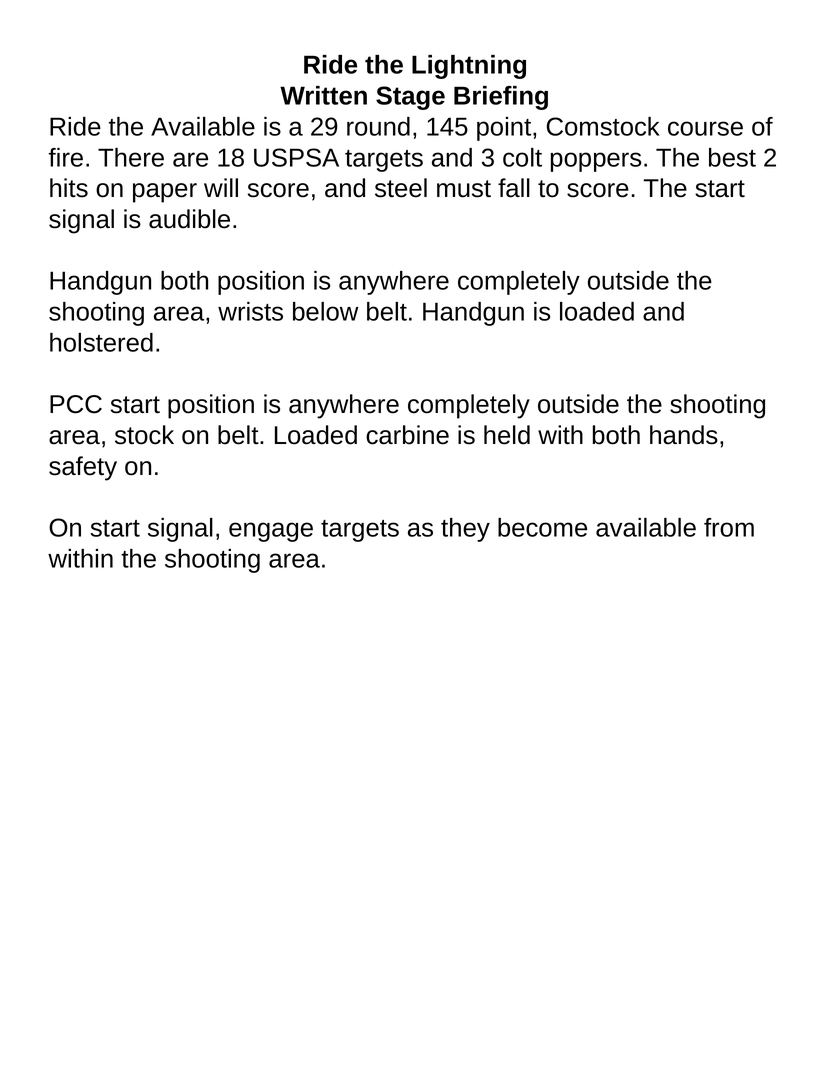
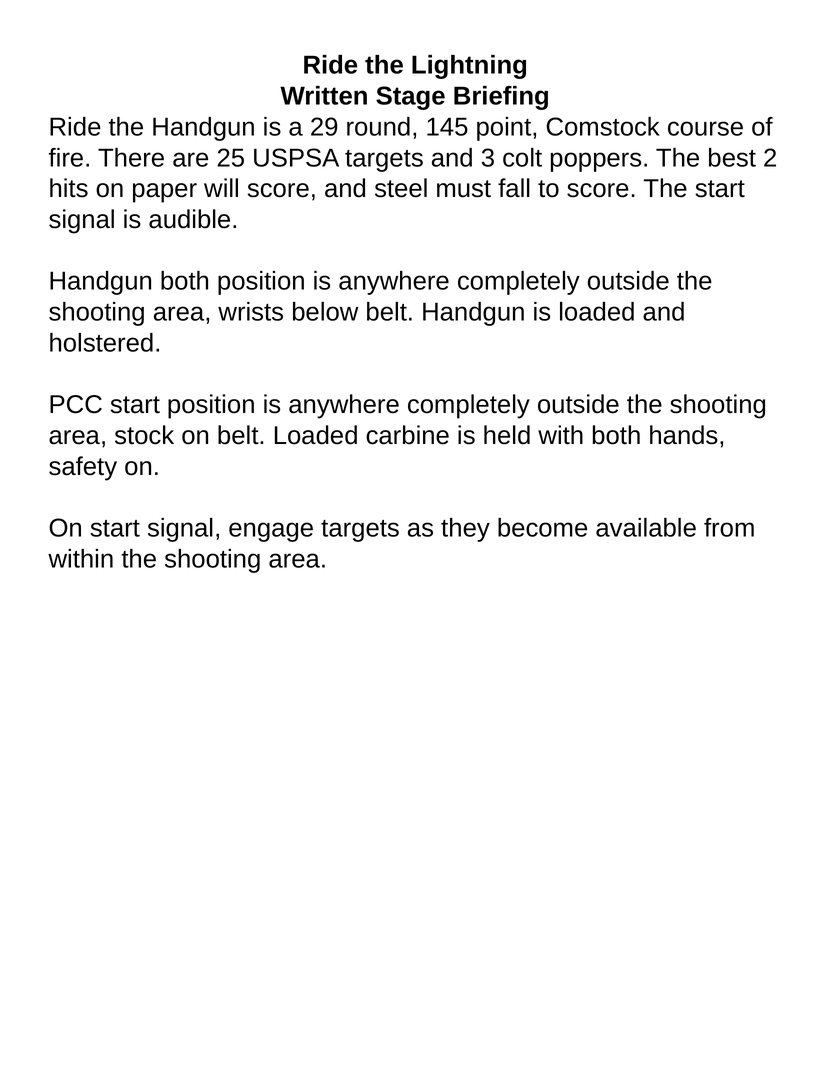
the Available: Available -> Handgun
18: 18 -> 25
